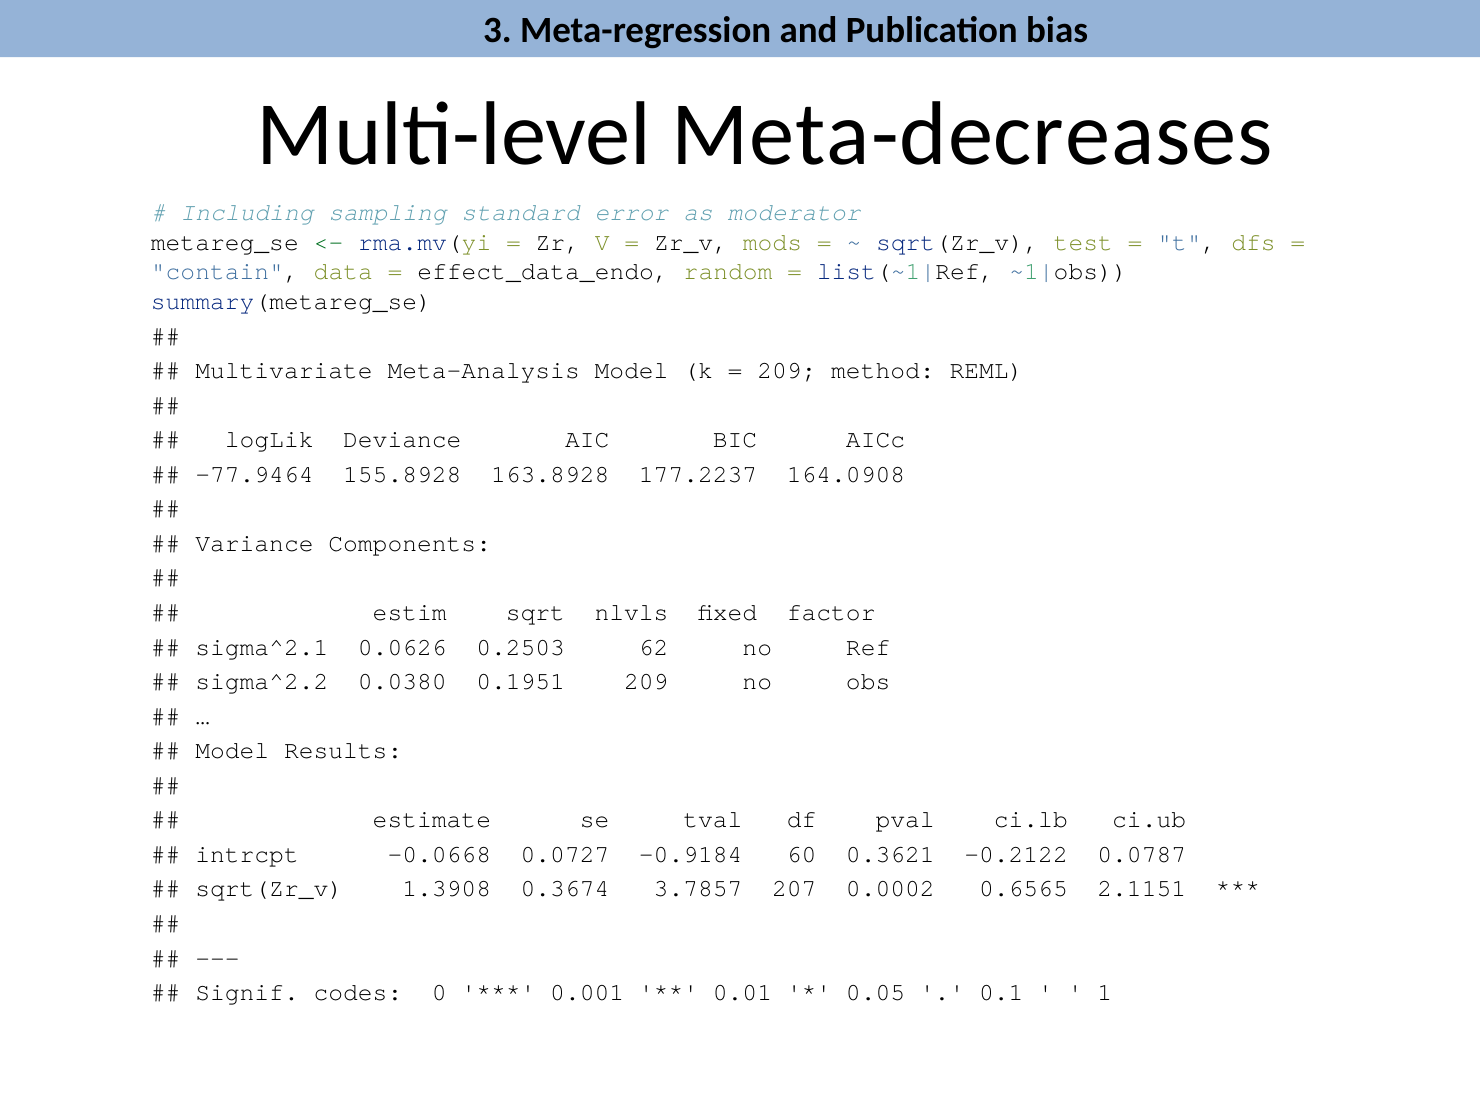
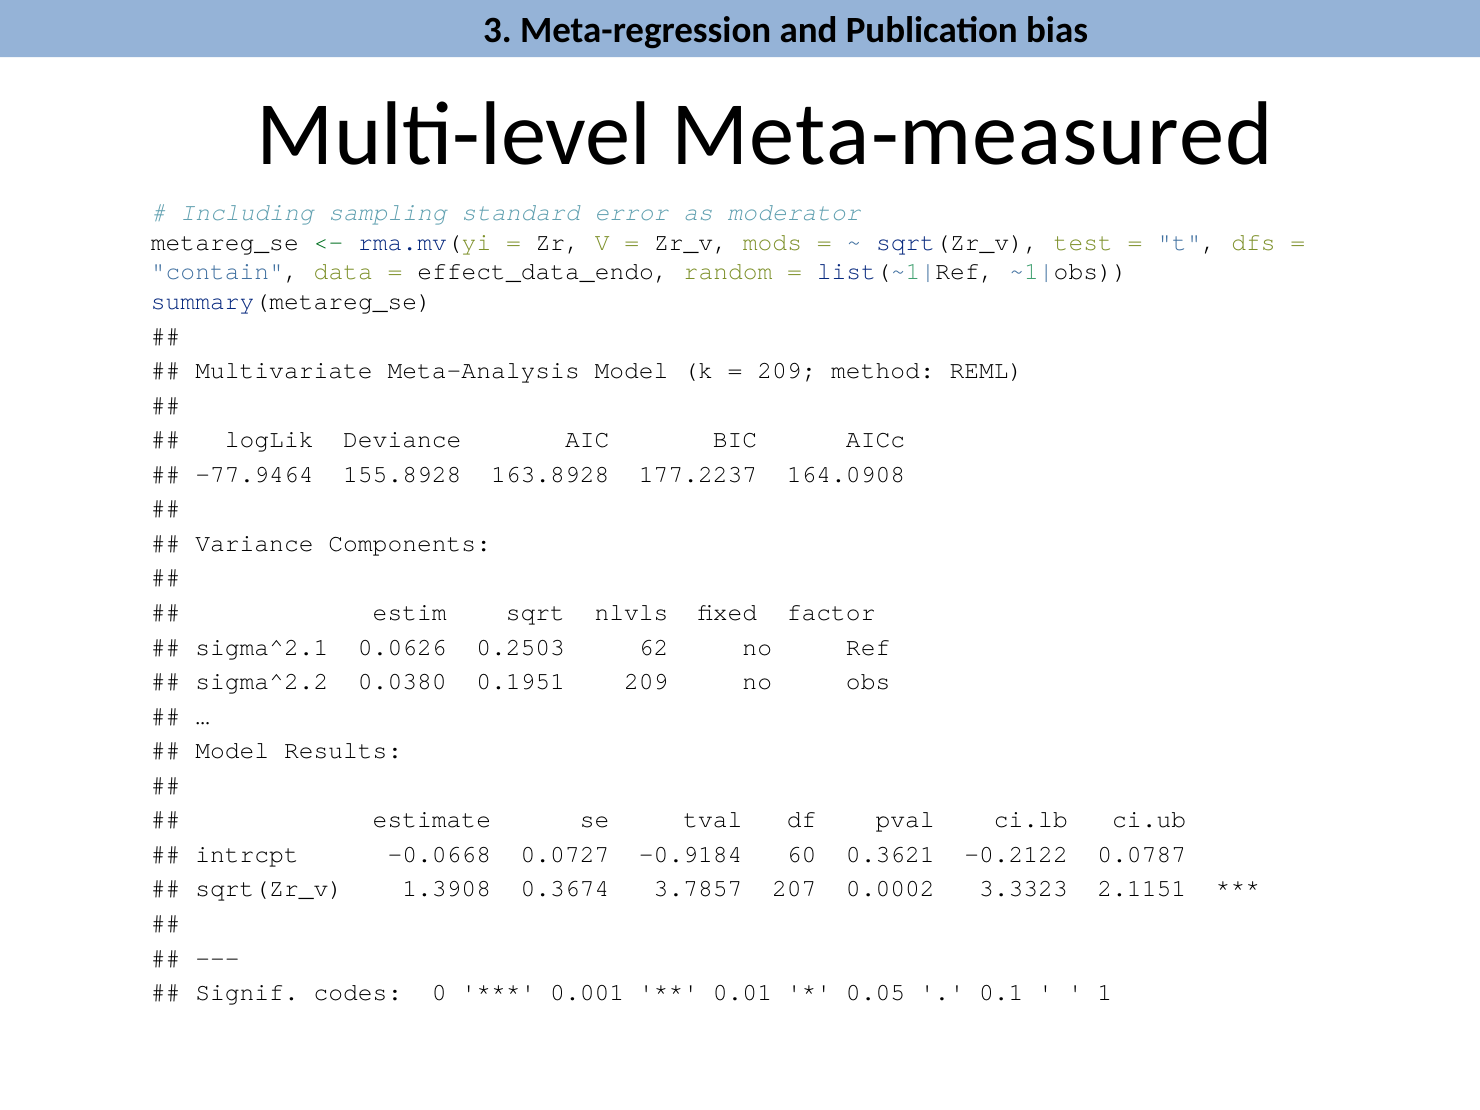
Meta-decreases: Meta-decreases -> Meta-measured
0.6565: 0.6565 -> 3.3323
